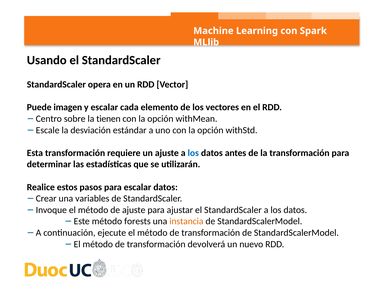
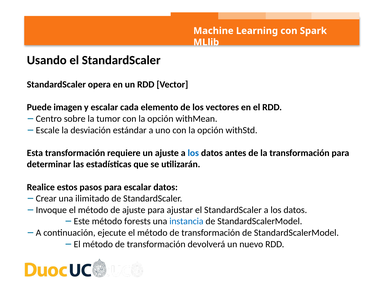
tienen: tienen -> tumor
variables: variables -> ilimitado
instancia colour: orange -> blue
